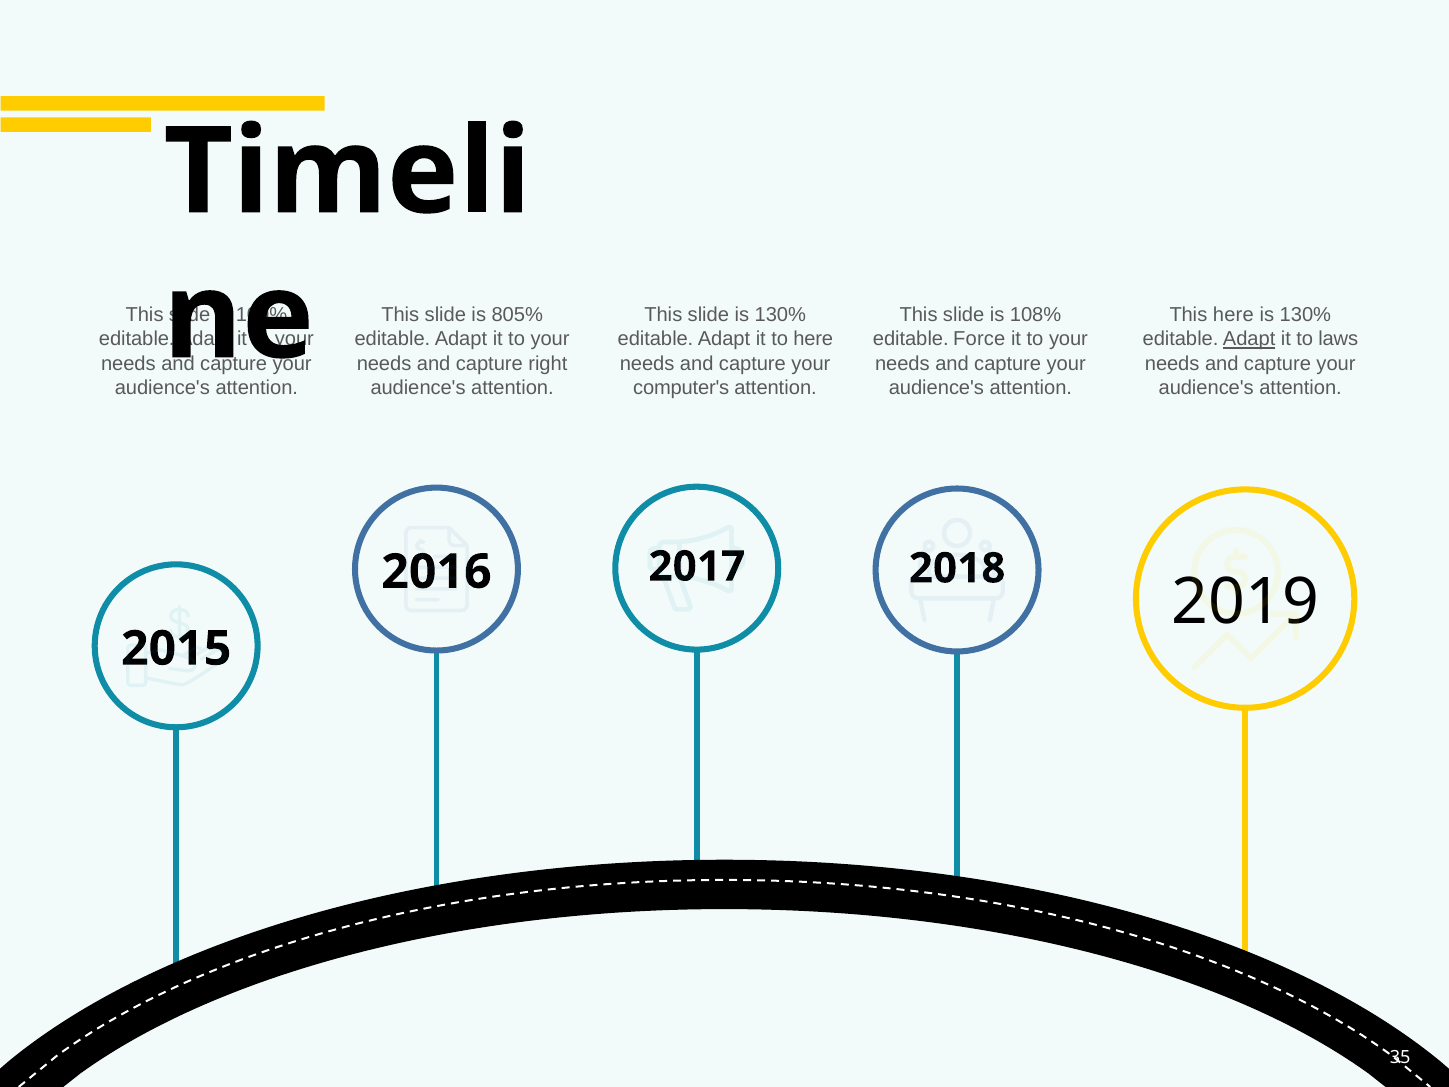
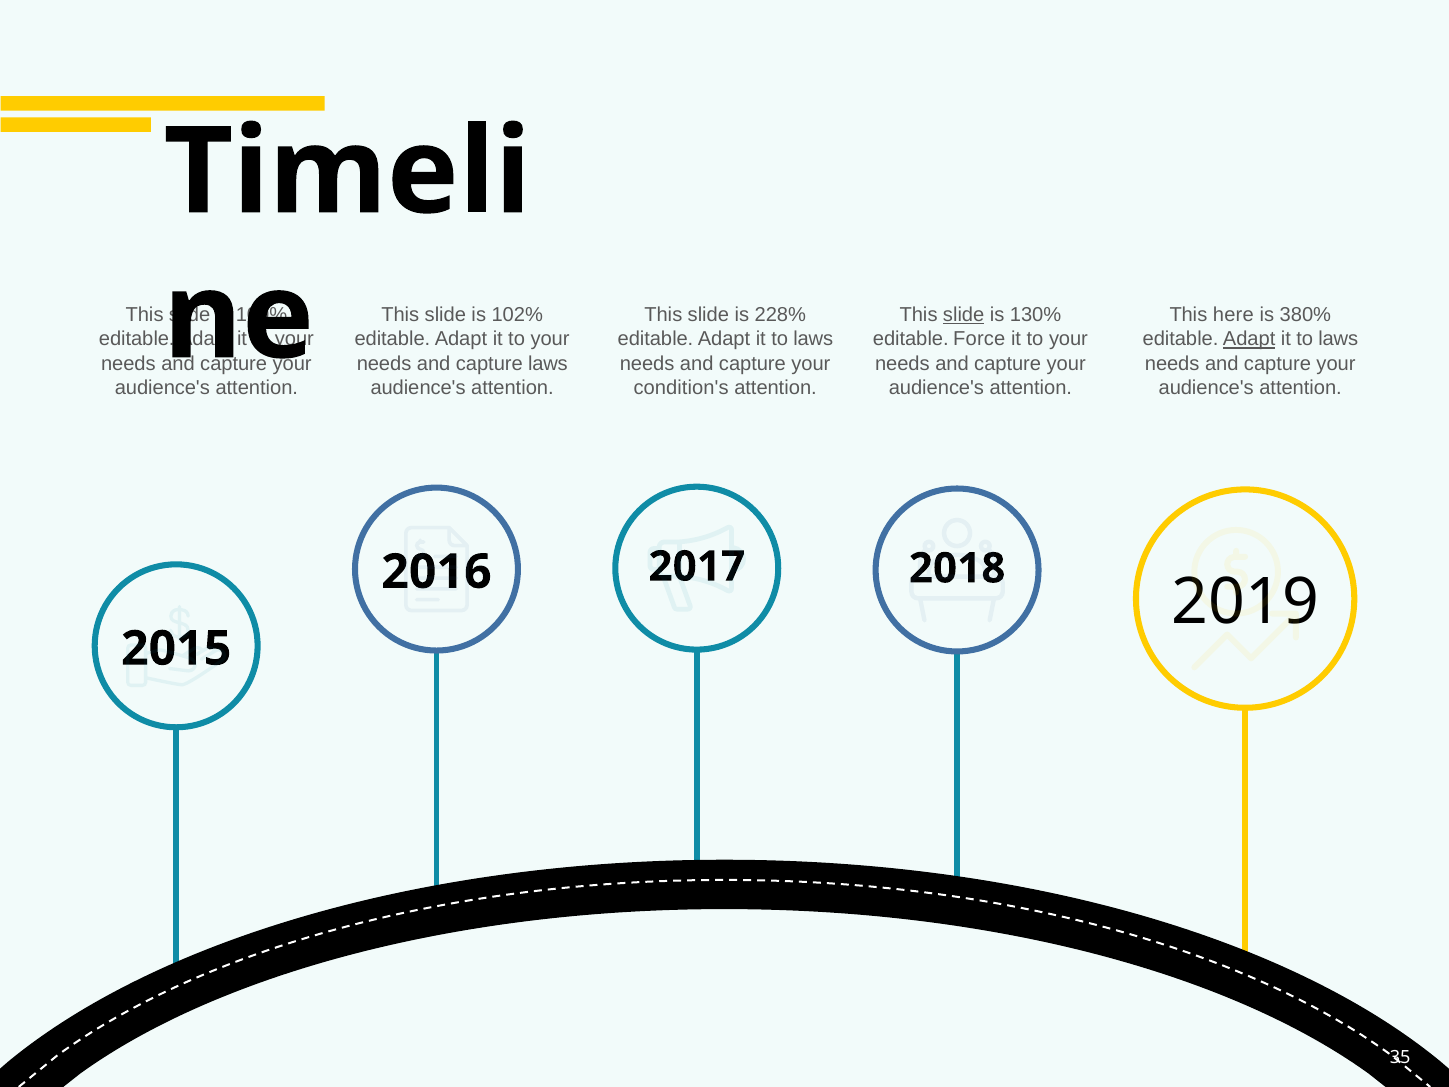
805%: 805% -> 102%
slide is 130%: 130% -> 228%
slide at (964, 315) underline: none -> present
108%: 108% -> 130%
130% at (1305, 315): 130% -> 380%
here at (813, 339): here -> laws
capture right: right -> laws
computer's: computer's -> condition's
